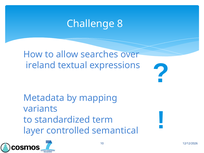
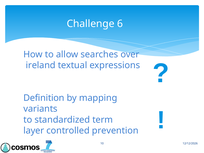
8: 8 -> 6
Metadata: Metadata -> Definition
semantical: semantical -> prevention
